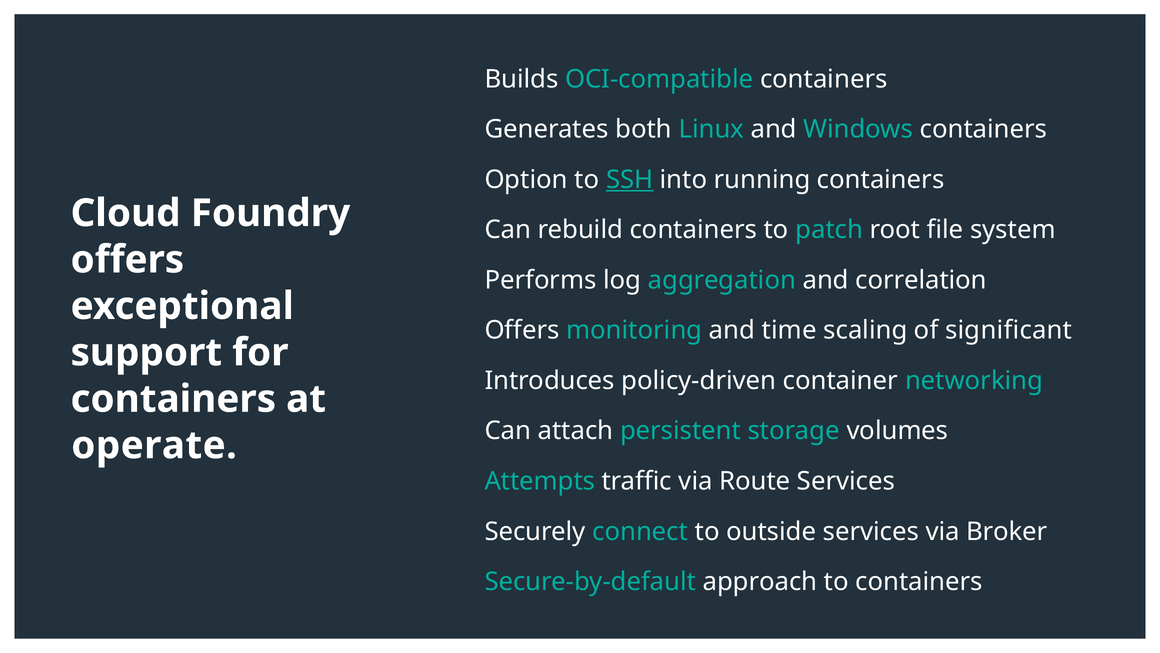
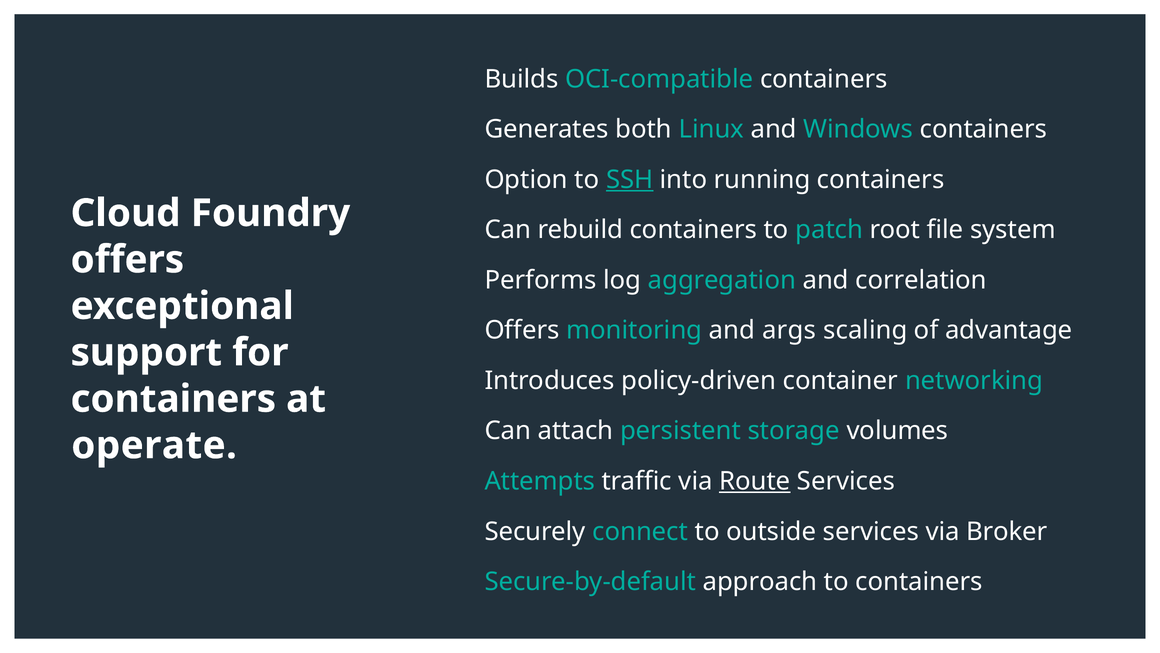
time: time -> args
significant: significant -> advantage
Route underline: none -> present
